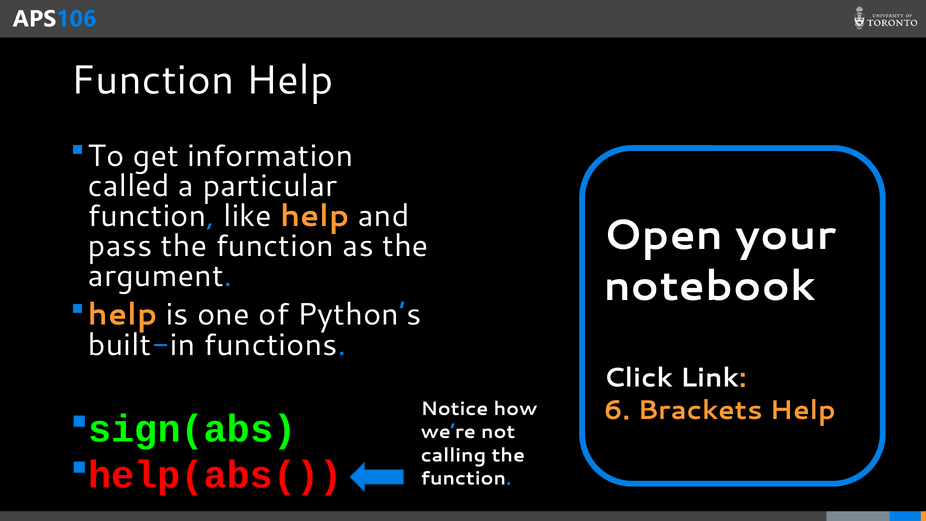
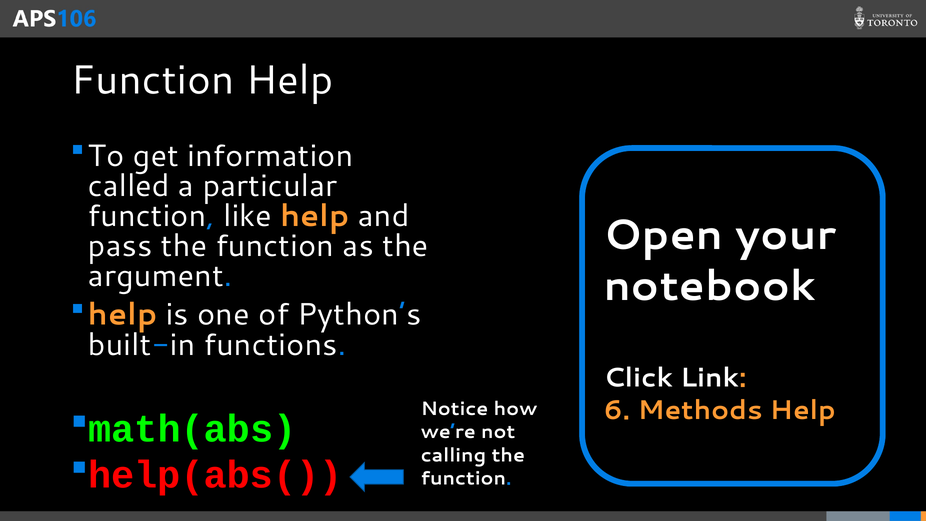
Brackets: Brackets -> Methods
sign(abs: sign(abs -> math(abs
